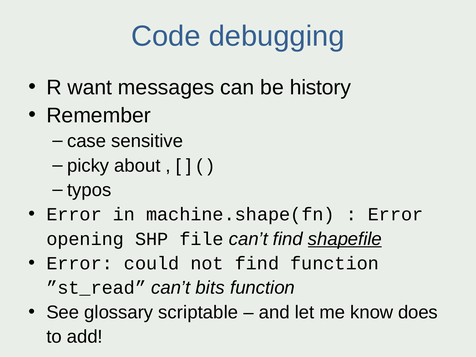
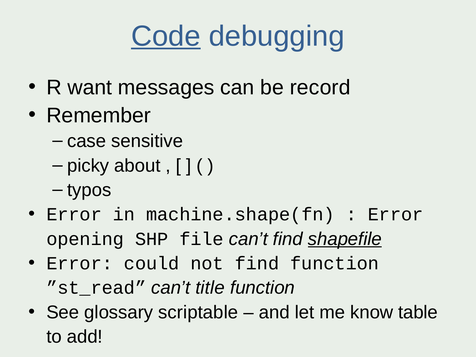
Code underline: none -> present
history: history -> record
bits: bits -> title
does: does -> table
